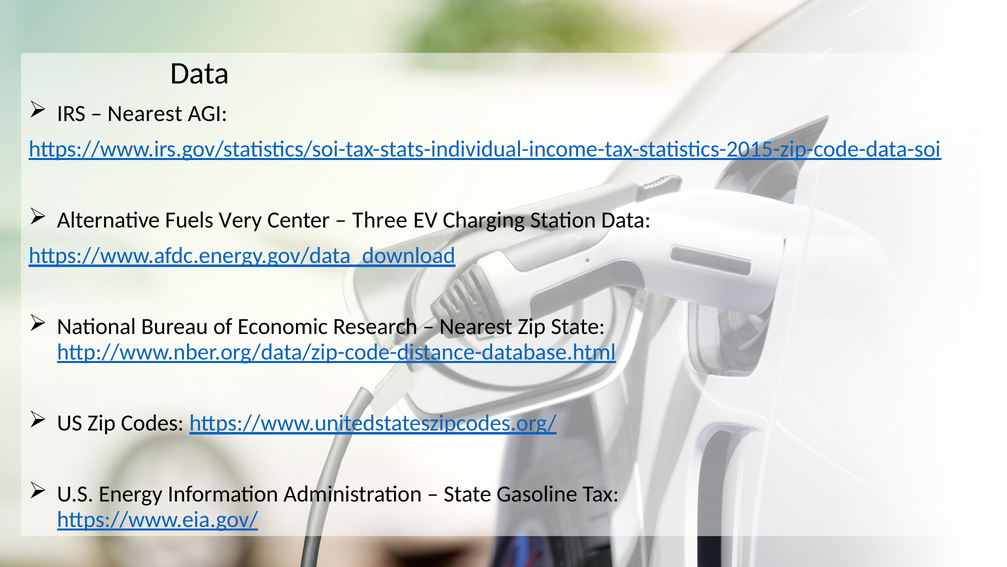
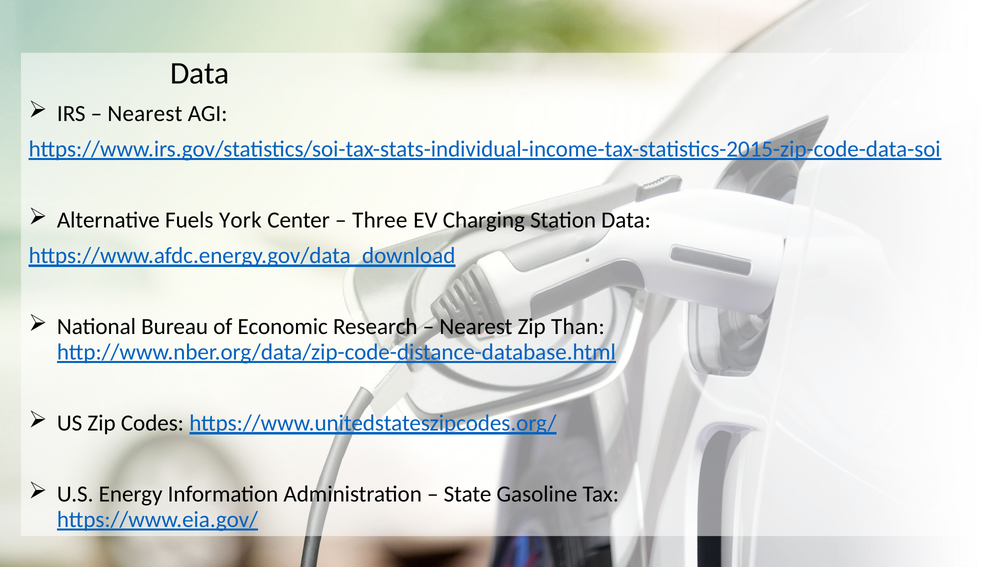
Very: Very -> York
Zip State: State -> Than
